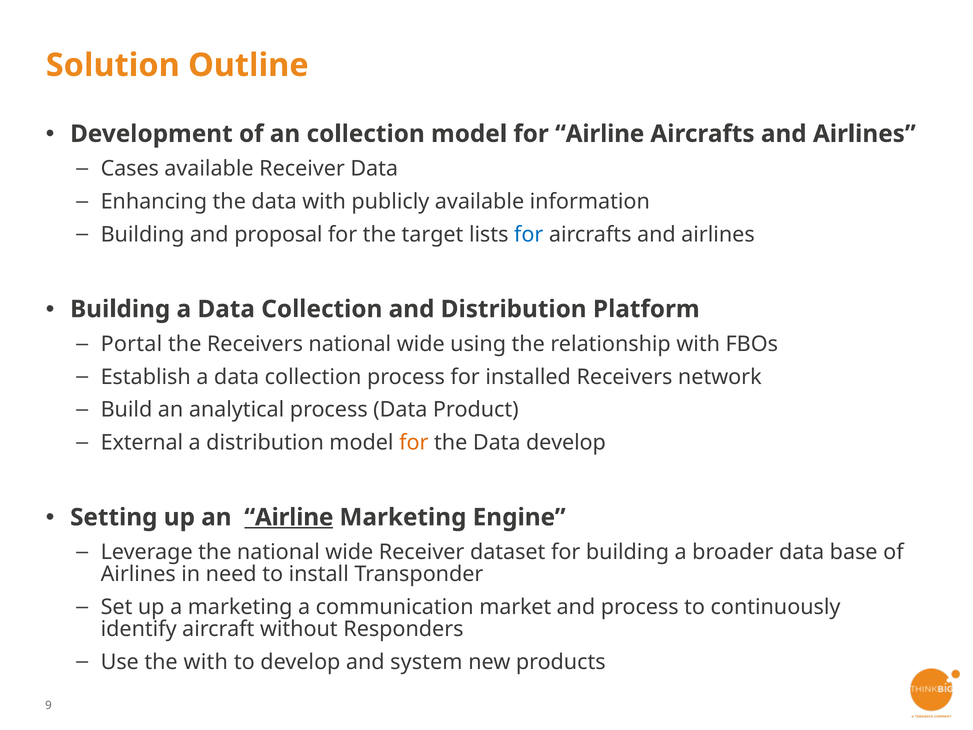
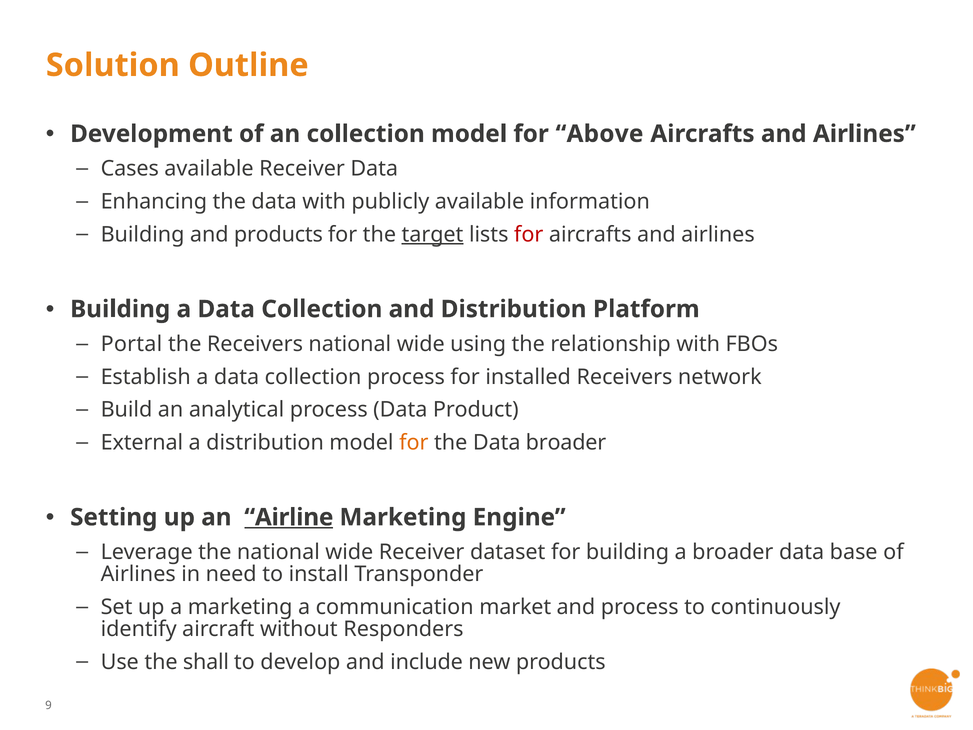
for Airline: Airline -> Above
and proposal: proposal -> products
target underline: none -> present
for at (529, 234) colour: blue -> red
Data develop: develop -> broader
the with: with -> shall
system: system -> include
